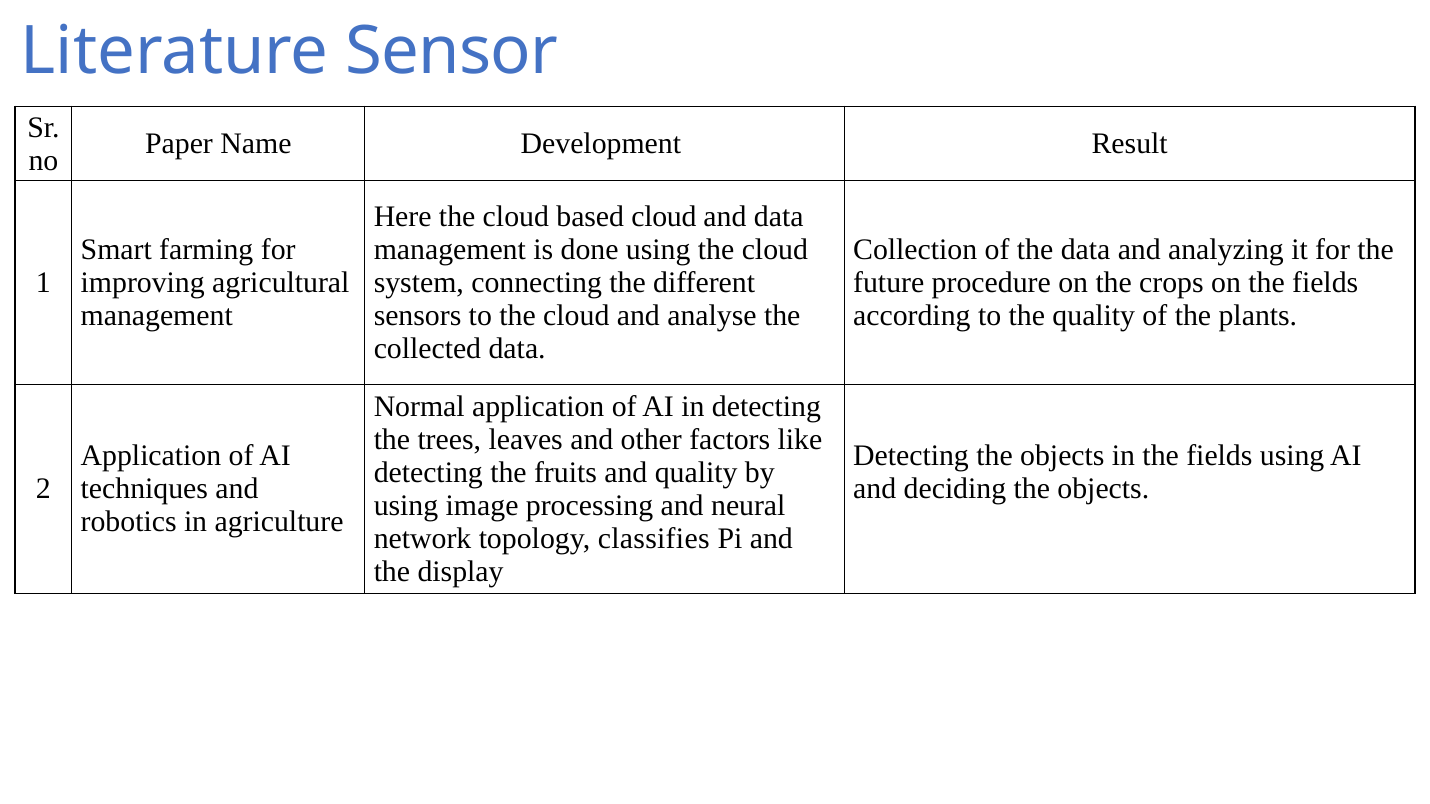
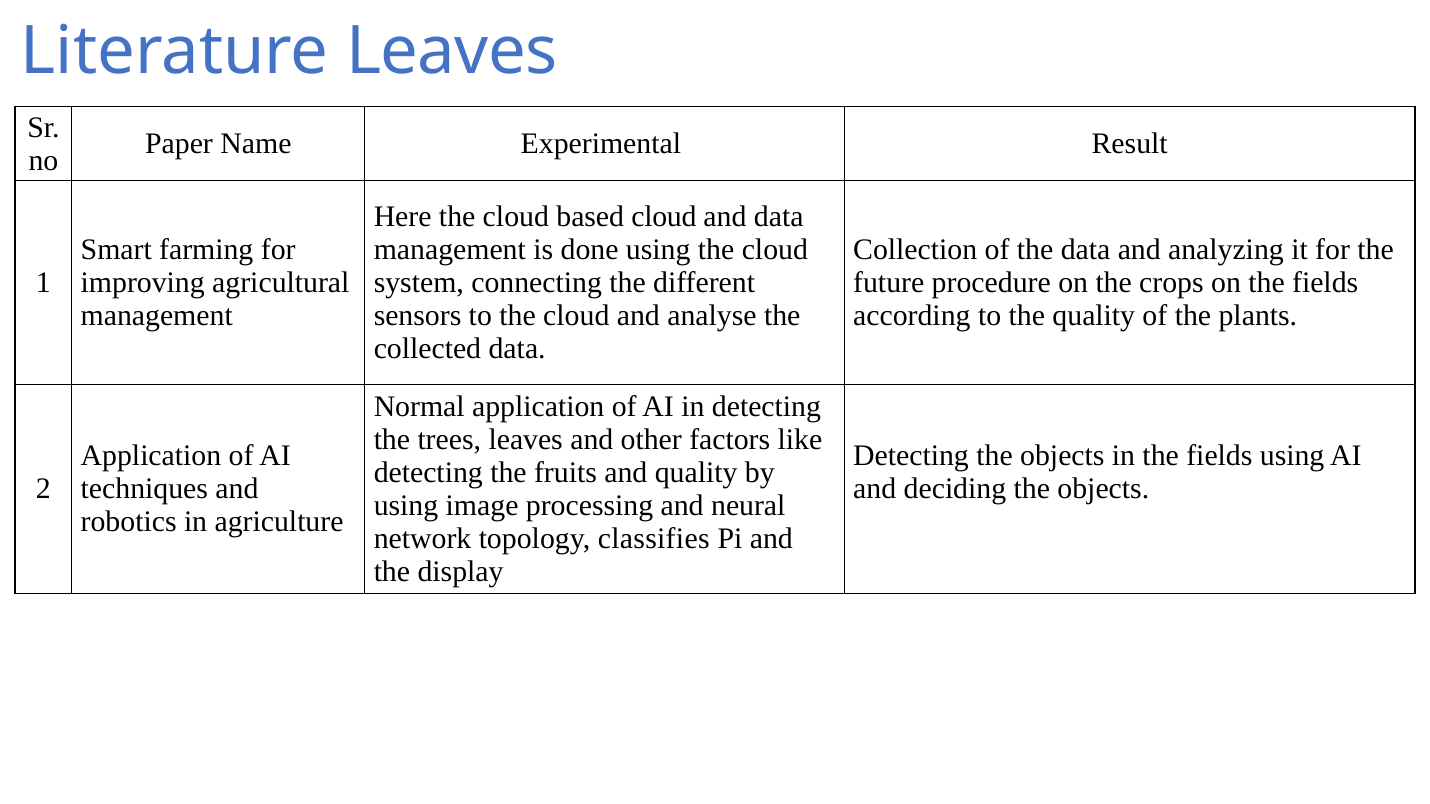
Literature Sensor: Sensor -> Leaves
Development: Development -> Experimental
